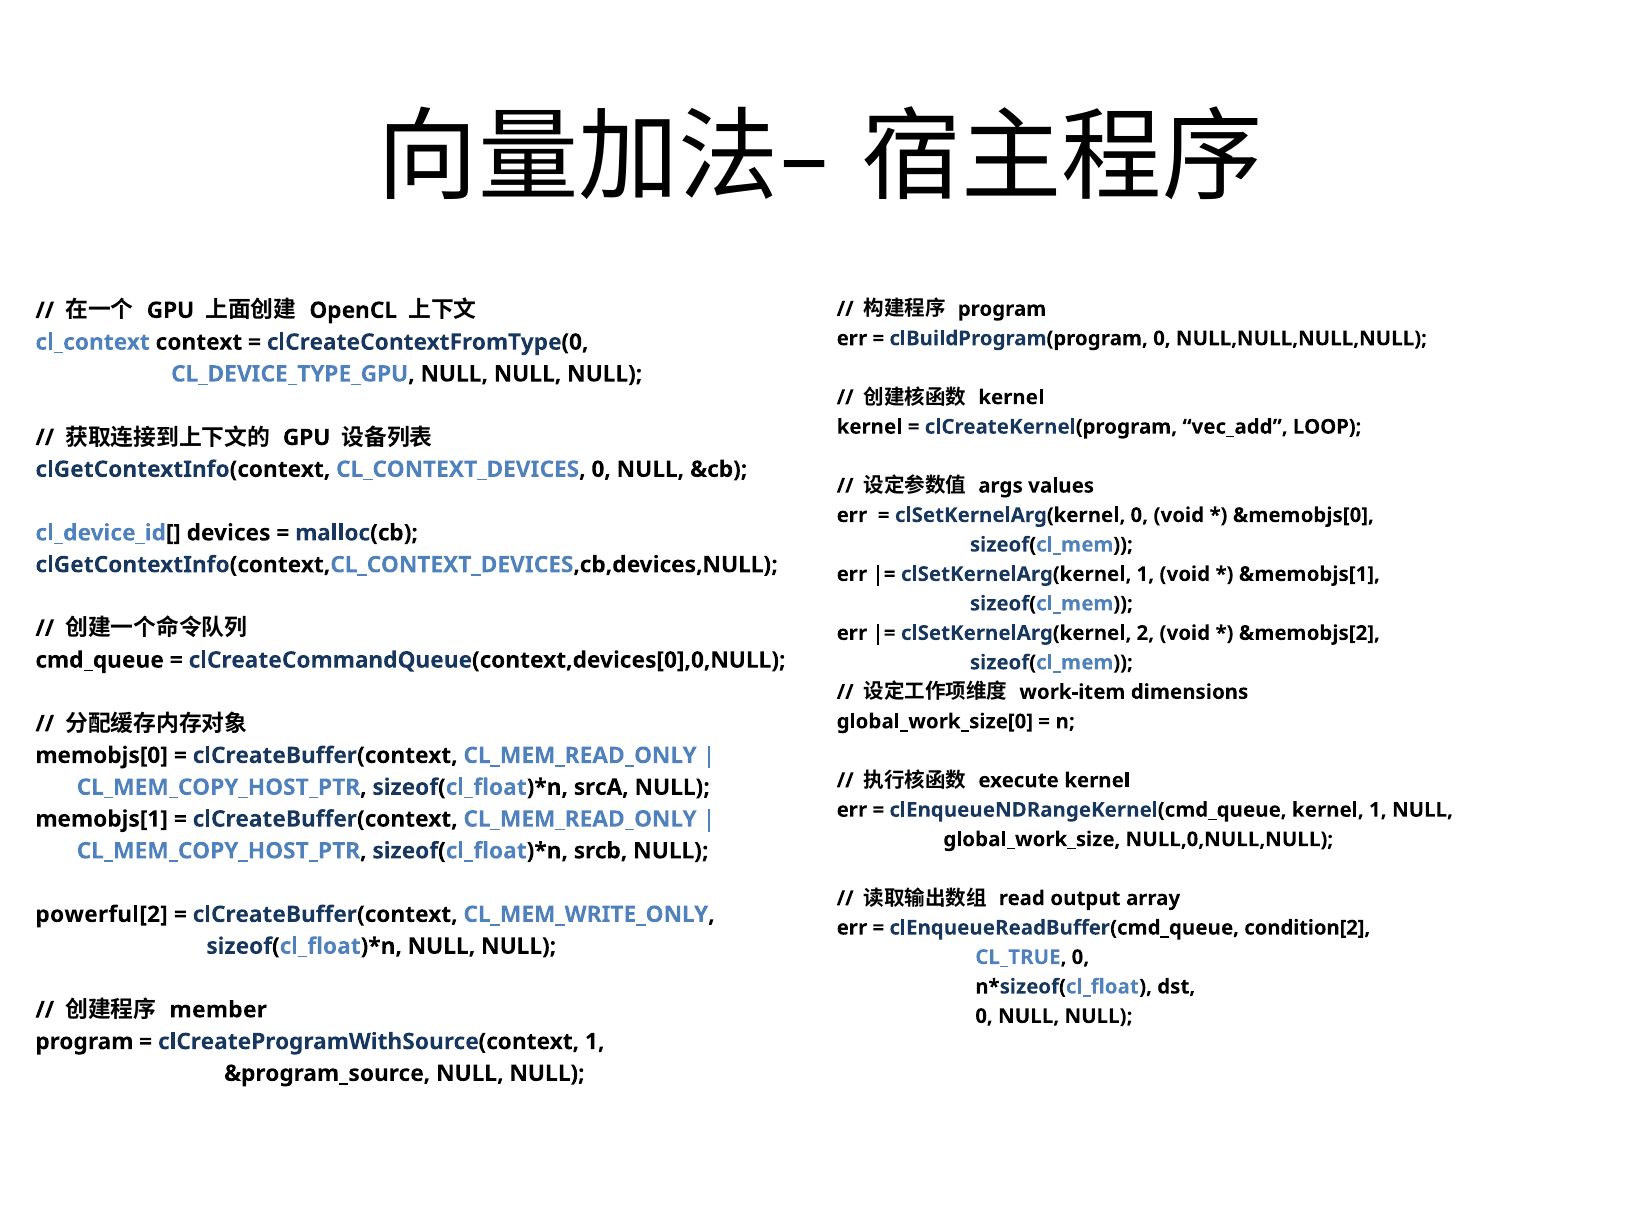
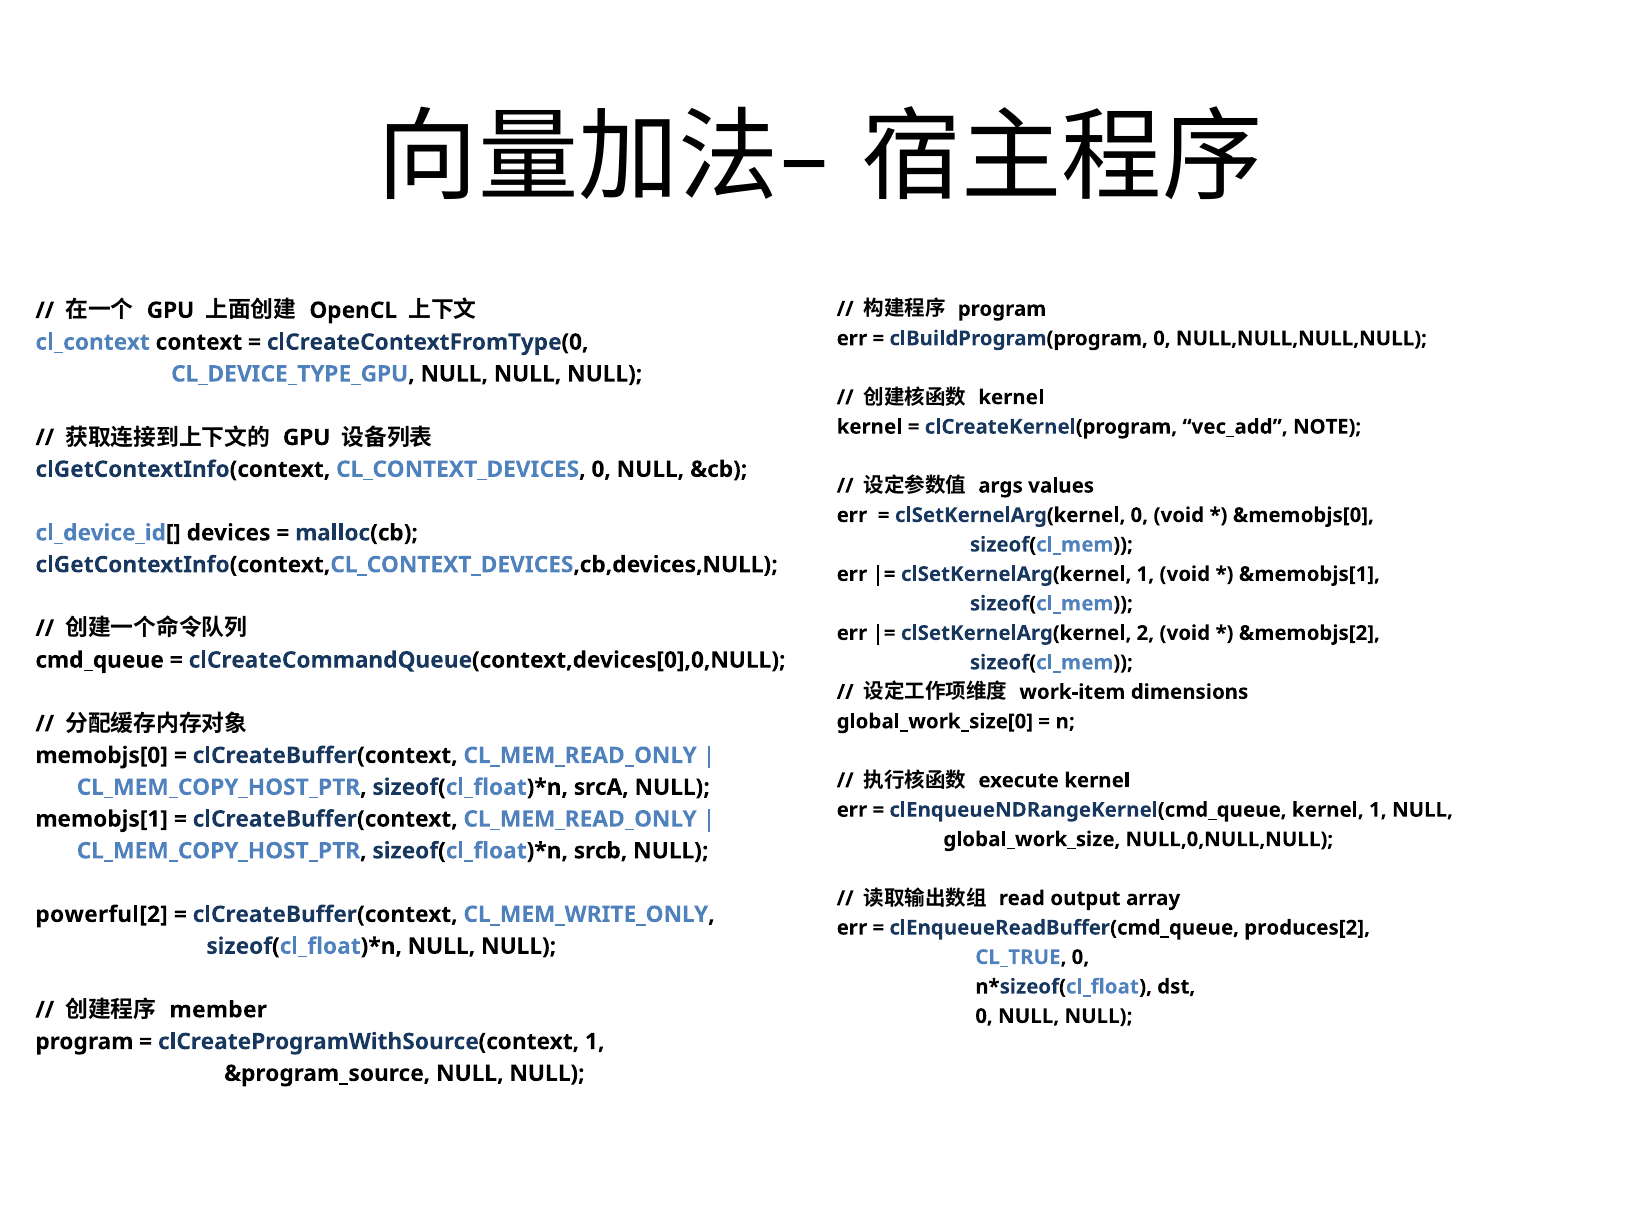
LOOP: LOOP -> NOTE
condition[2: condition[2 -> produces[2
